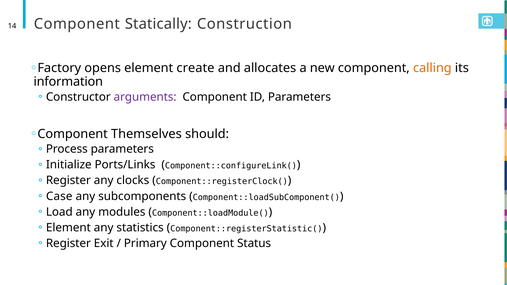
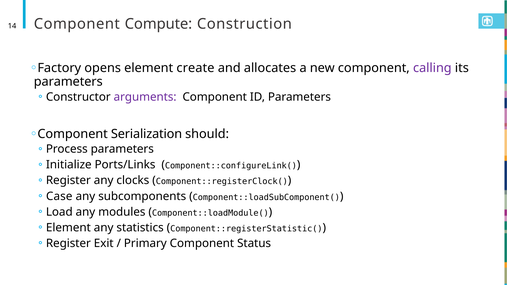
Statically: Statically -> Compute
calling colour: orange -> purple
information at (68, 82): information -> parameters
Themselves: Themselves -> Serialization
